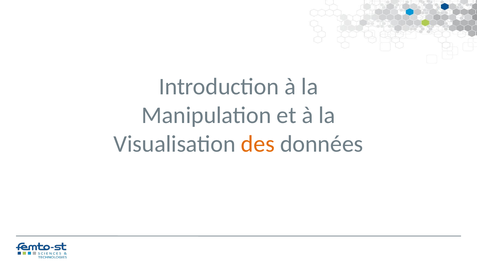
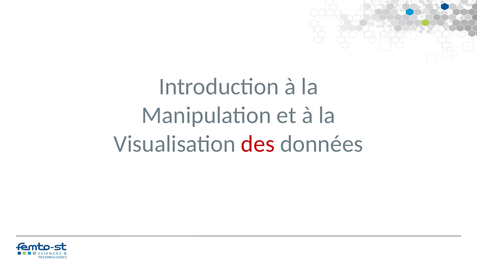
des colour: orange -> red
